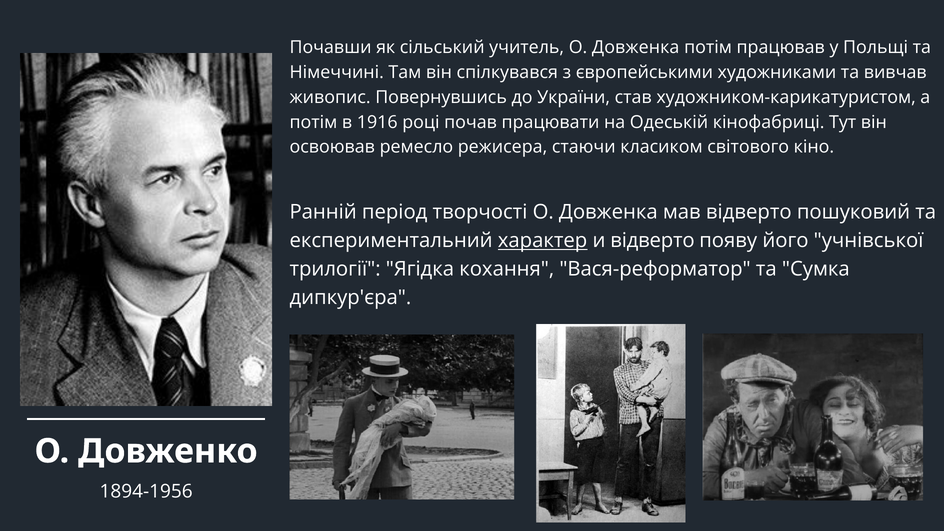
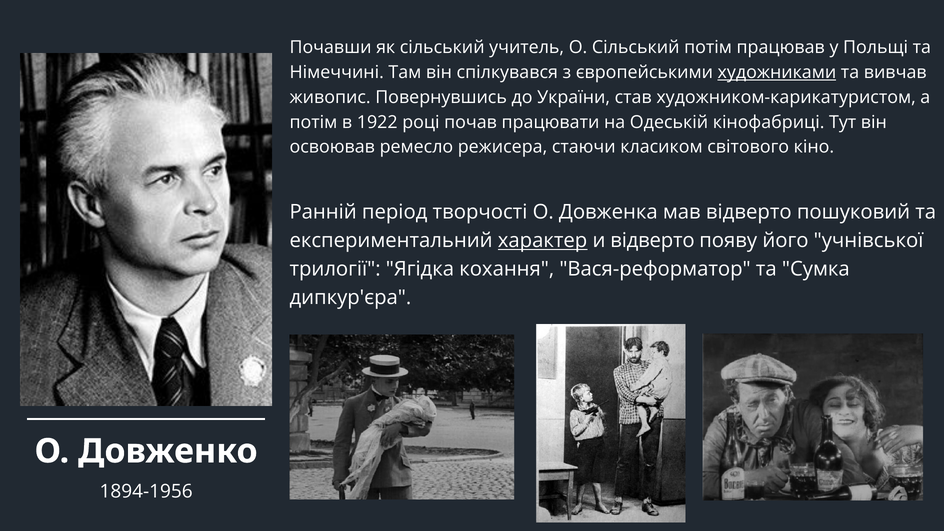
учитель О Довженка: Довженка -> Сільський
художниками underline: none -> present
1916: 1916 -> 1922
